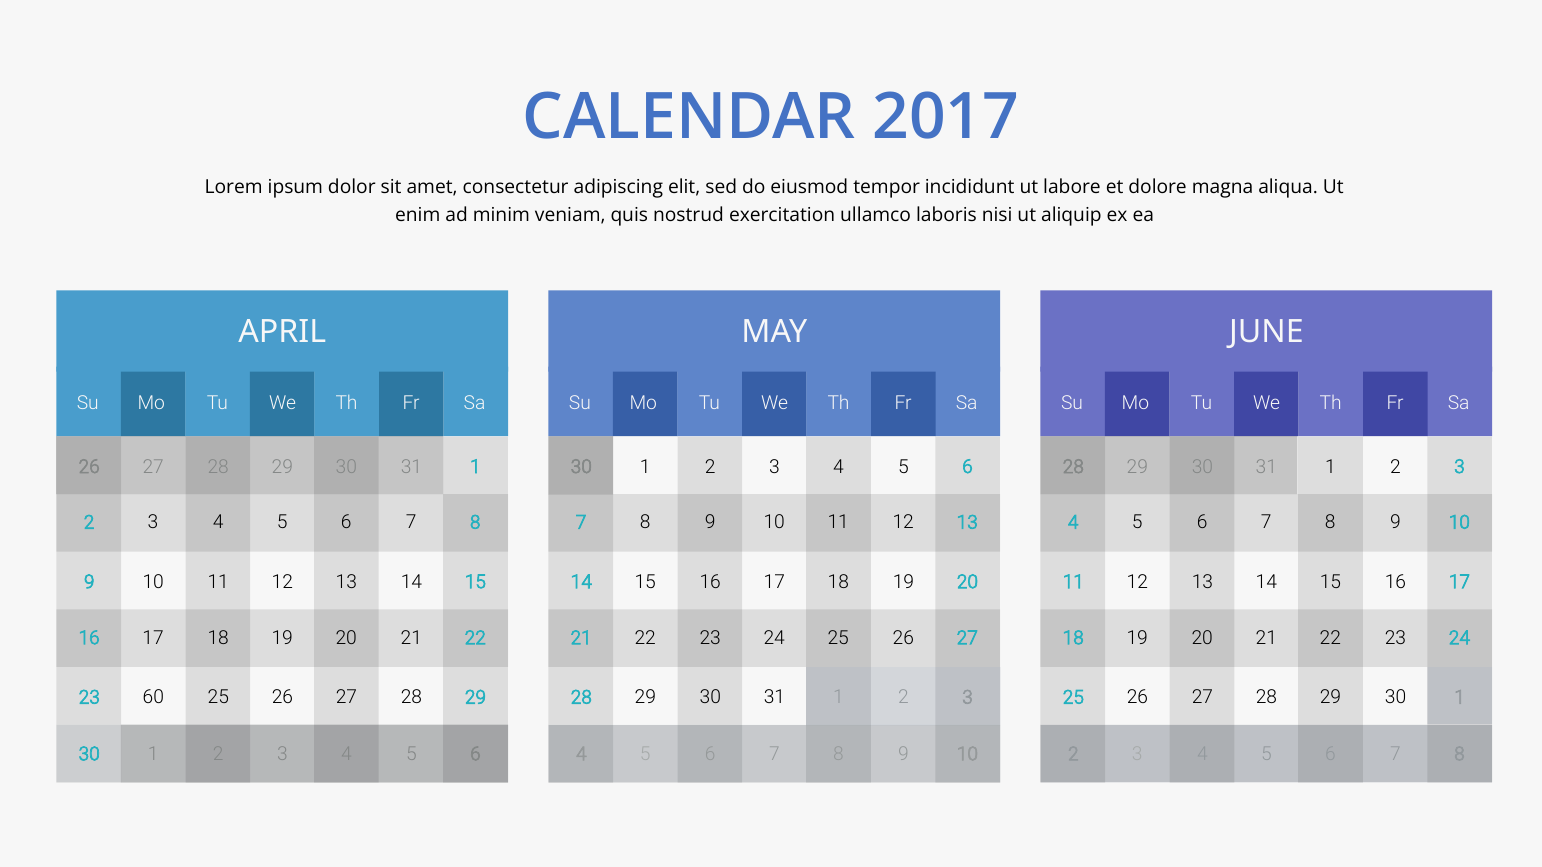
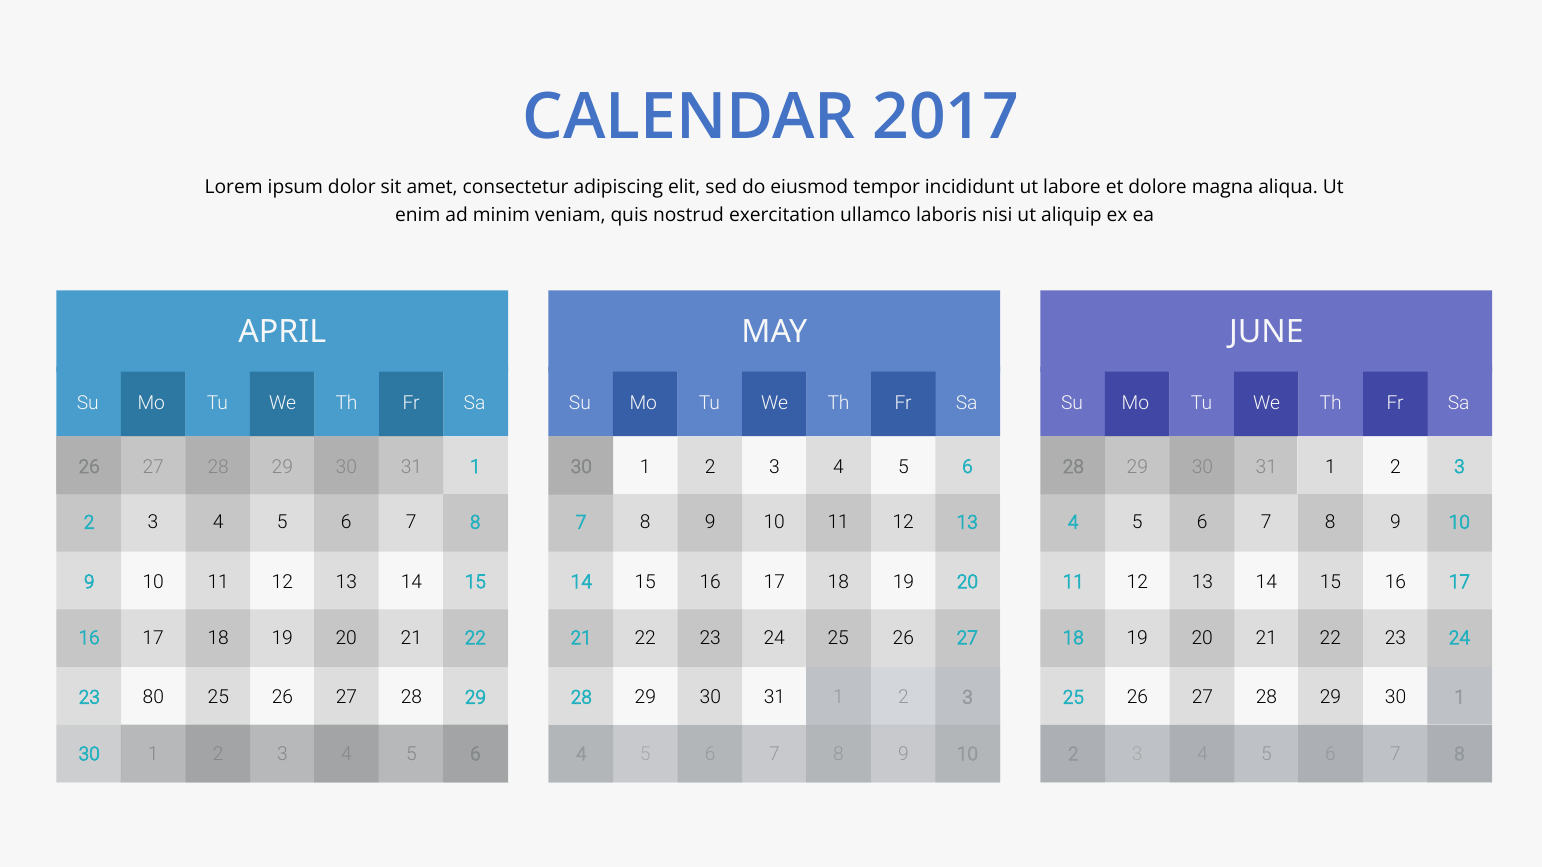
60: 60 -> 80
